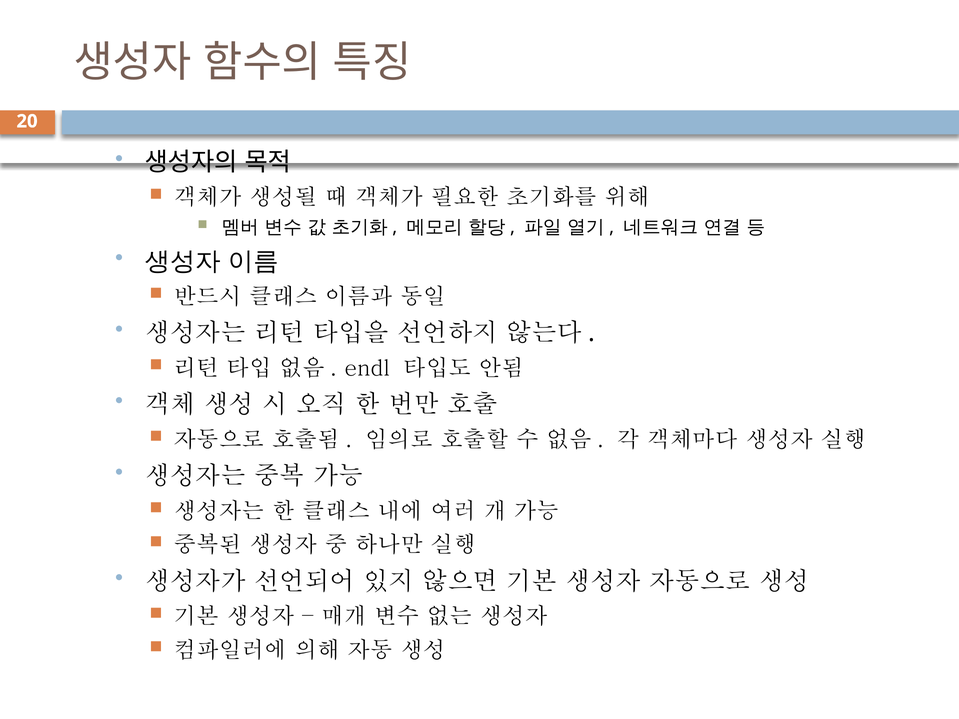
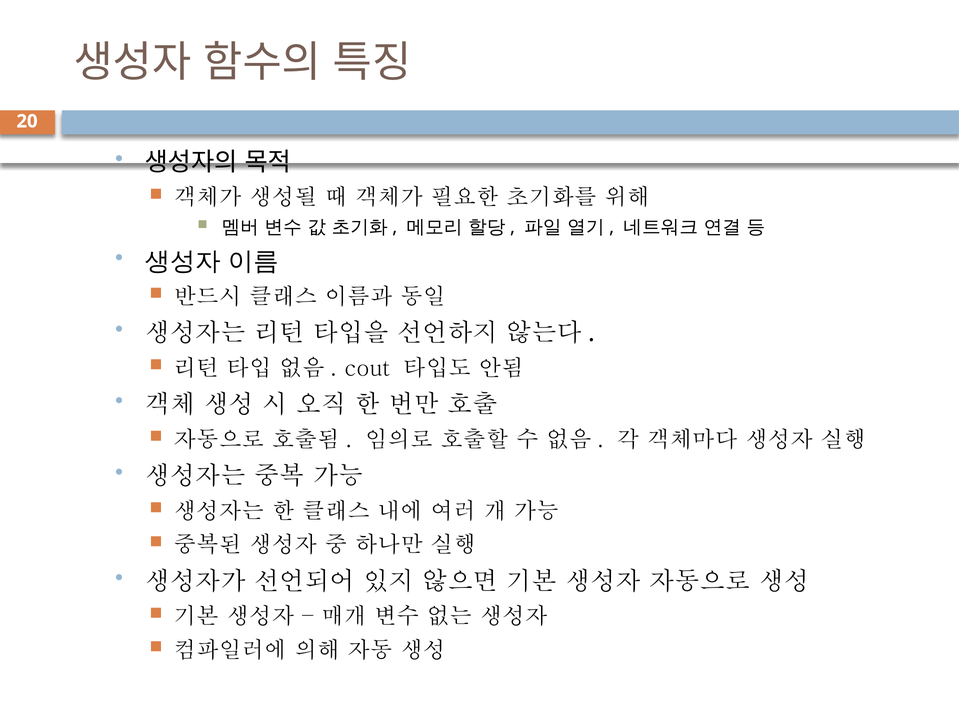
endl: endl -> cout
